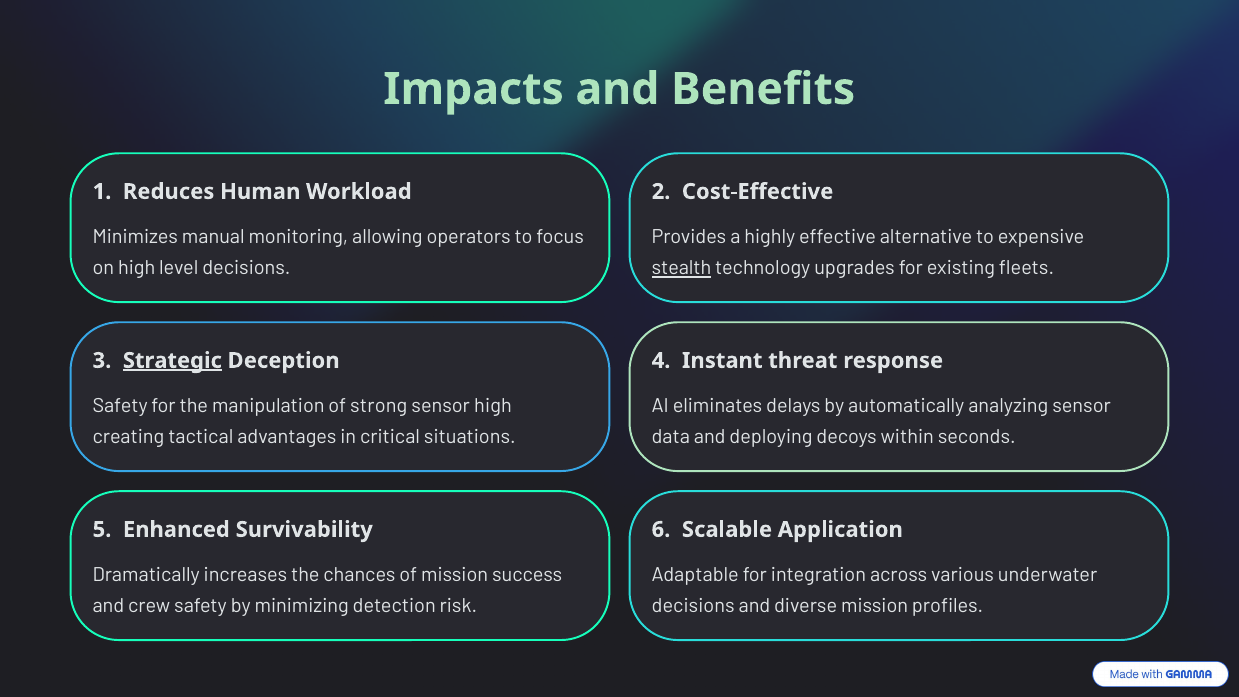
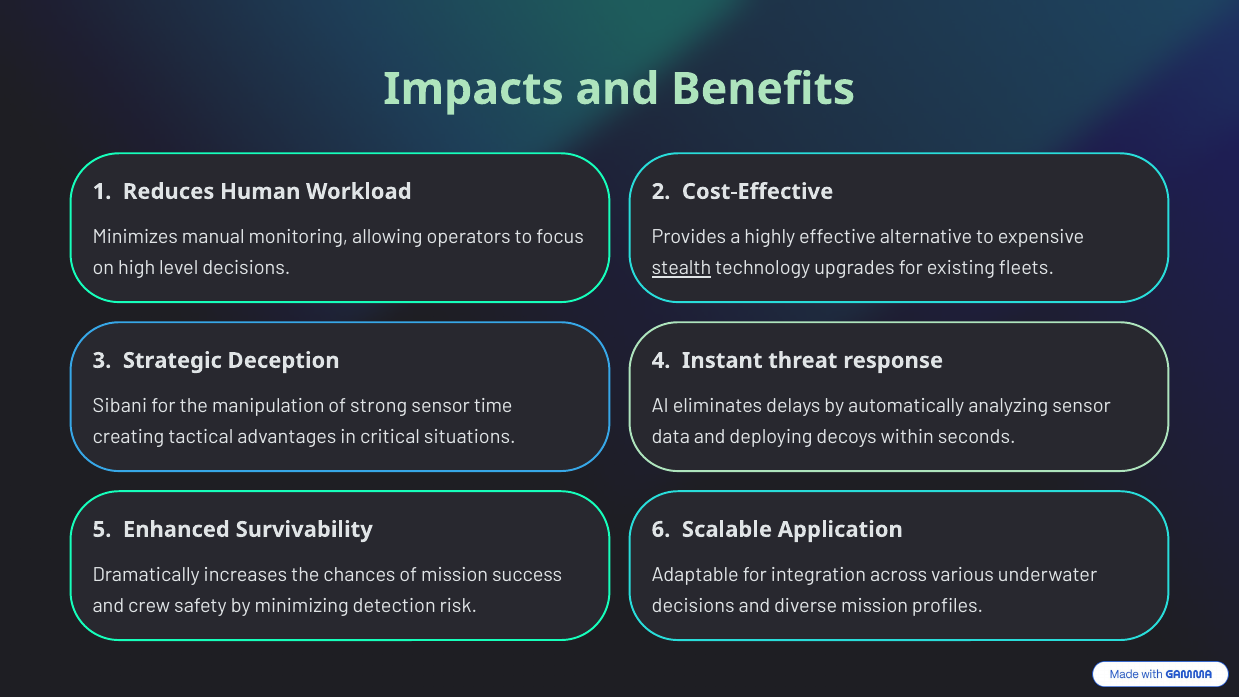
Strategic underline: present -> none
Safety at (120, 406): Safety -> Sibani
sensor high: high -> time
